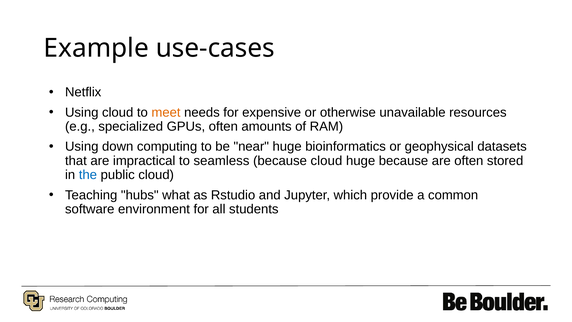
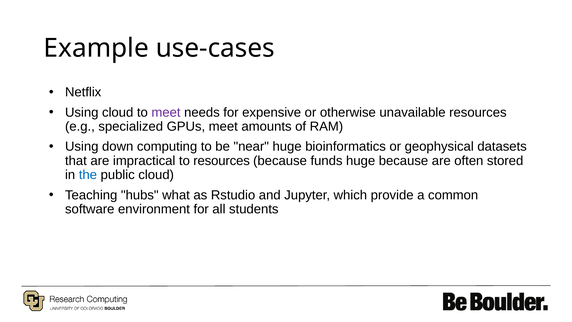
meet at (166, 112) colour: orange -> purple
GPUs often: often -> meet
to seamless: seamless -> resources
because cloud: cloud -> funds
